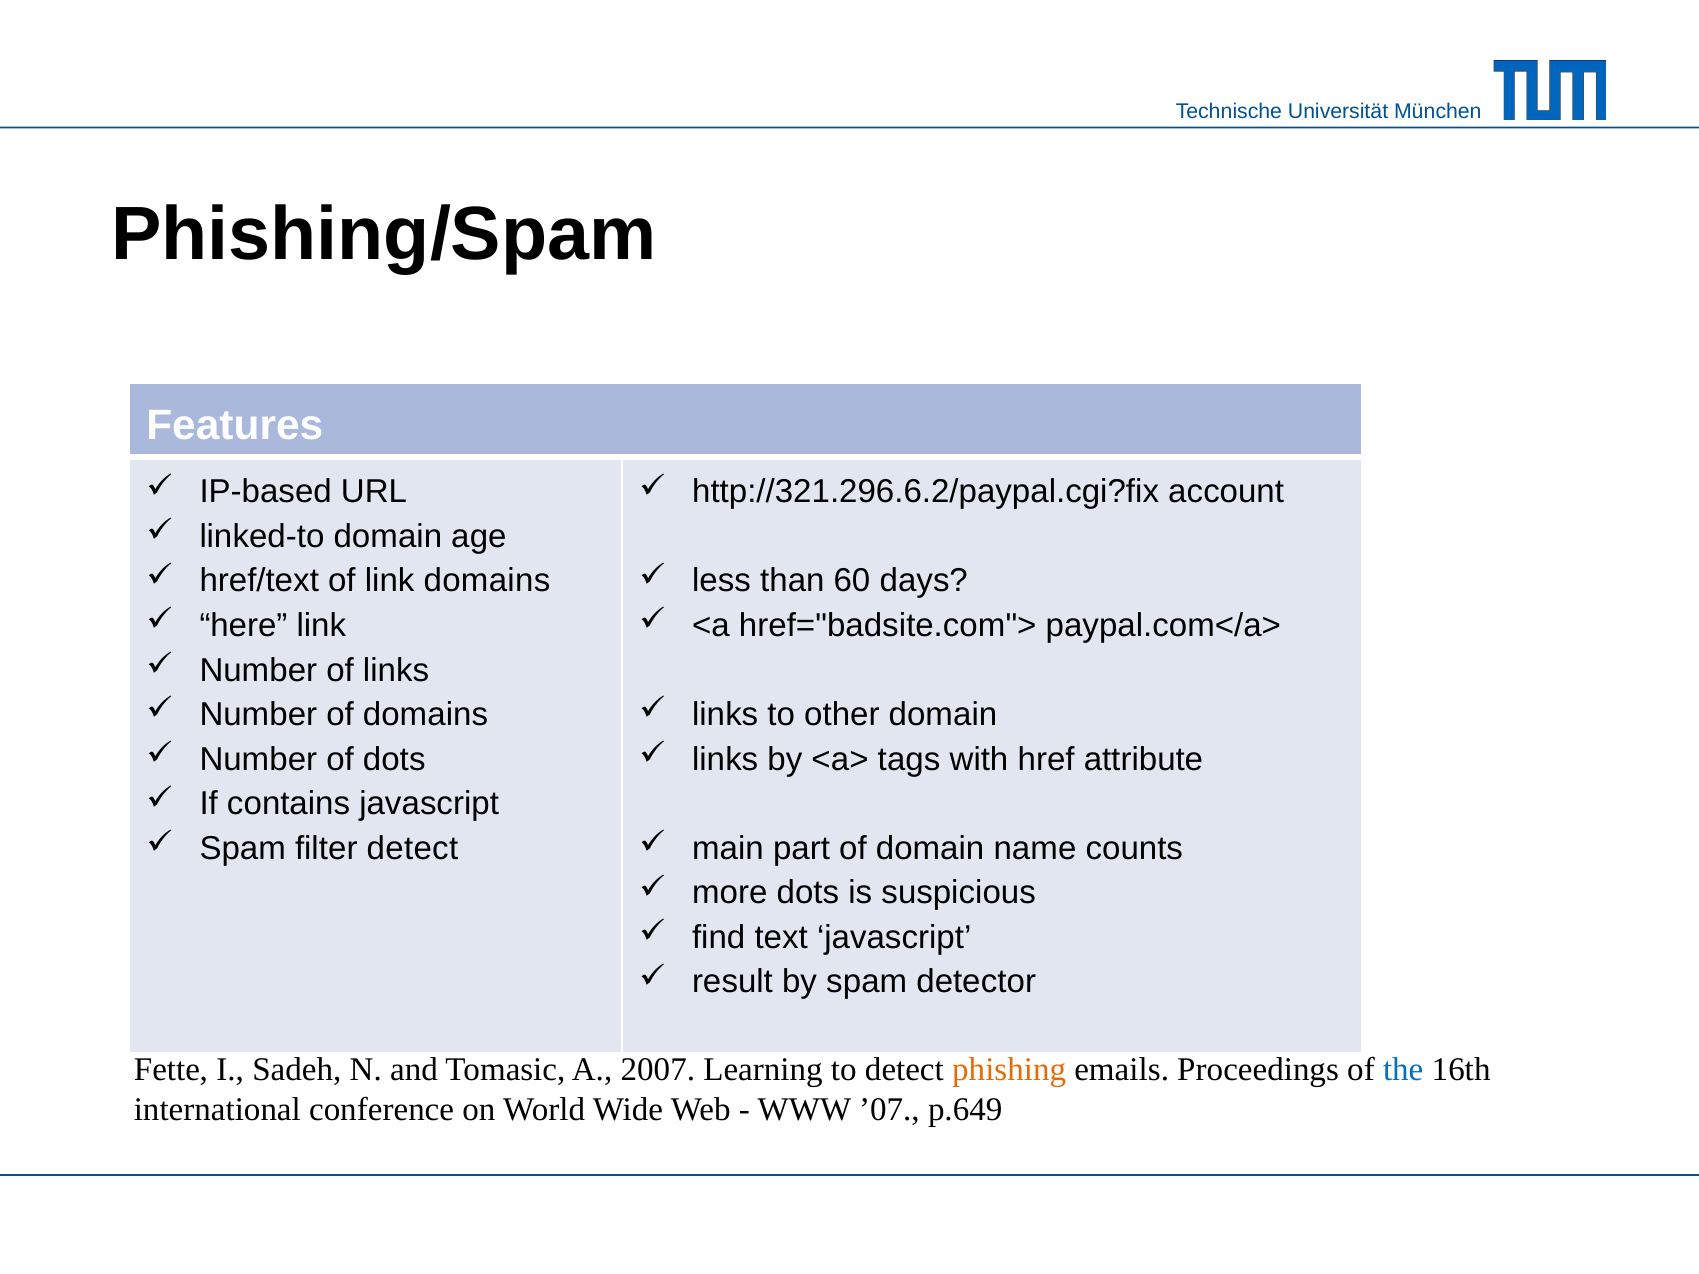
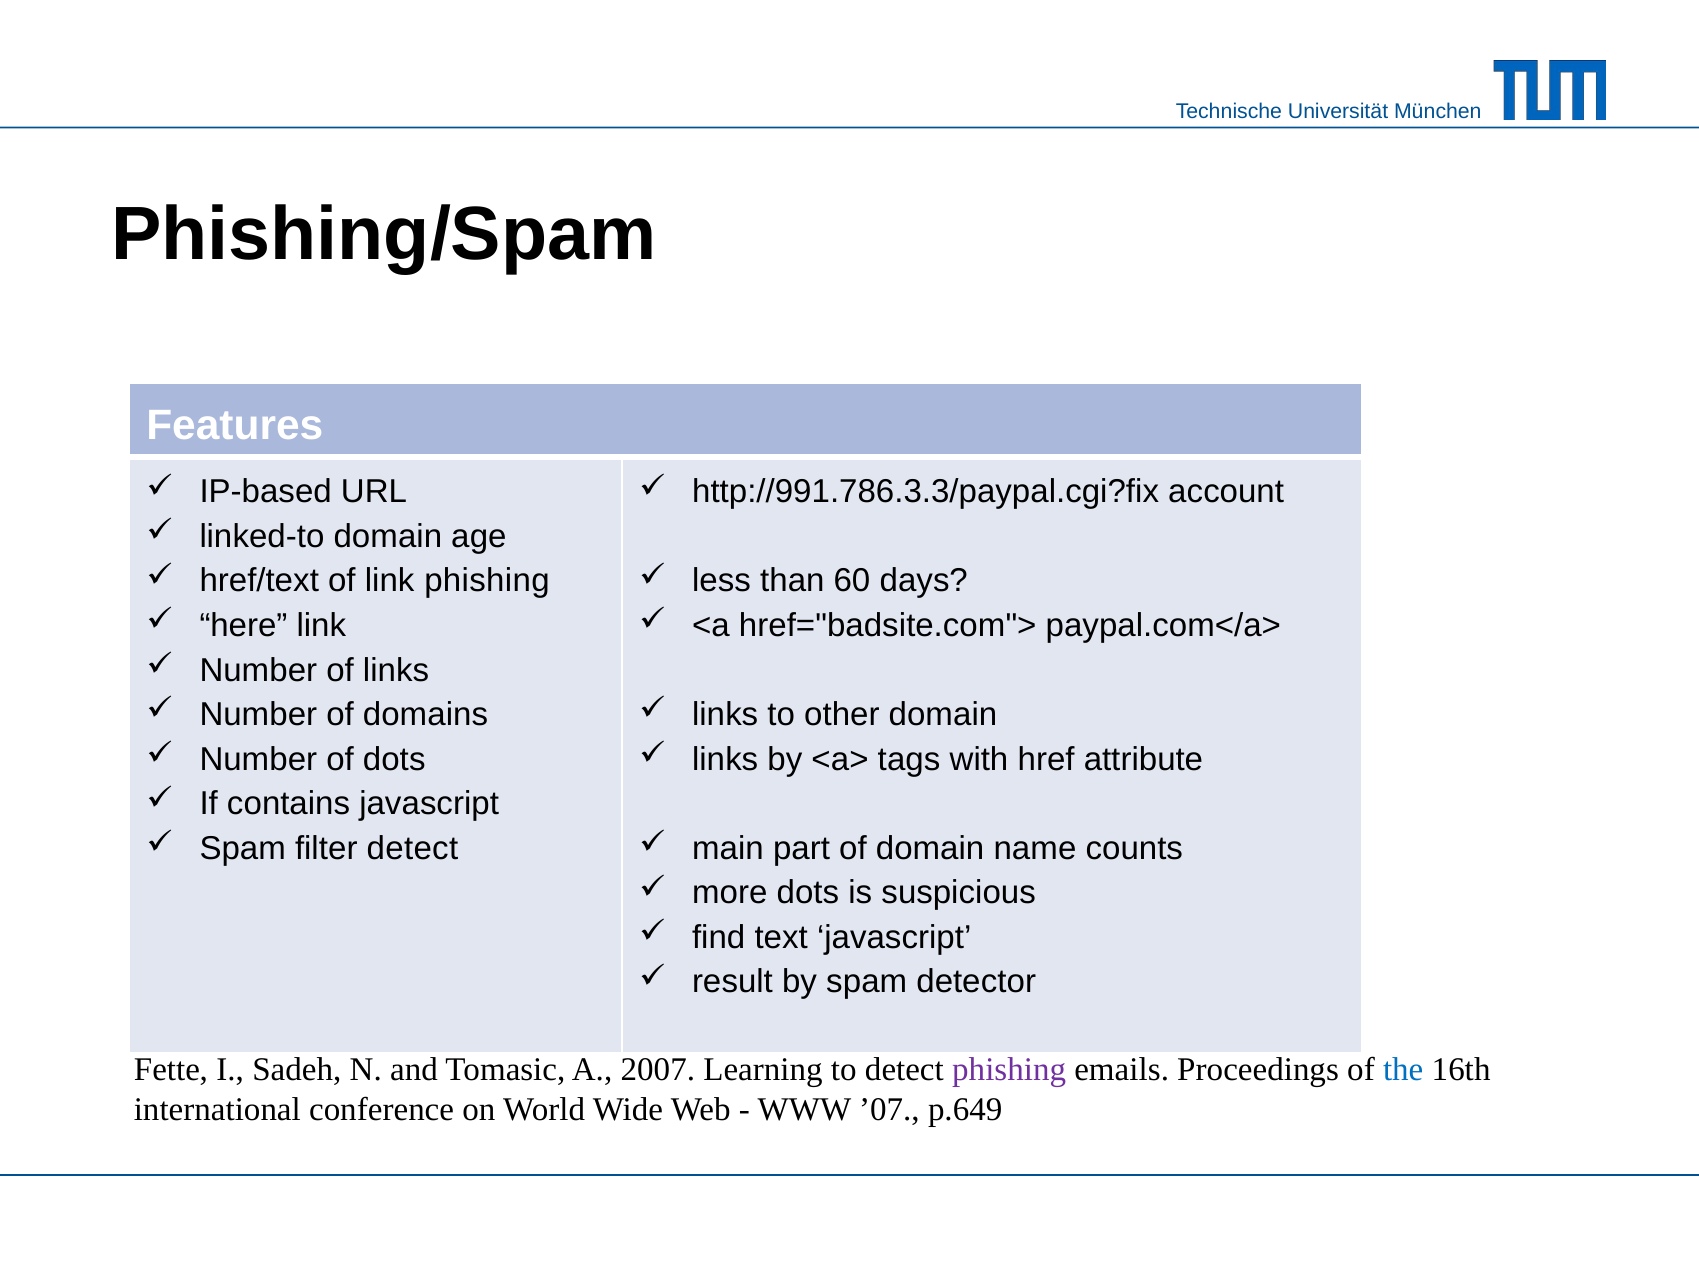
http://321.296.6.2/paypal.cgi?fix: http://321.296.6.2/paypal.cgi?fix -> http://991.786.3.3/paypal.cgi?fix
link domains: domains -> phishing
phishing at (1009, 1070) colour: orange -> purple
